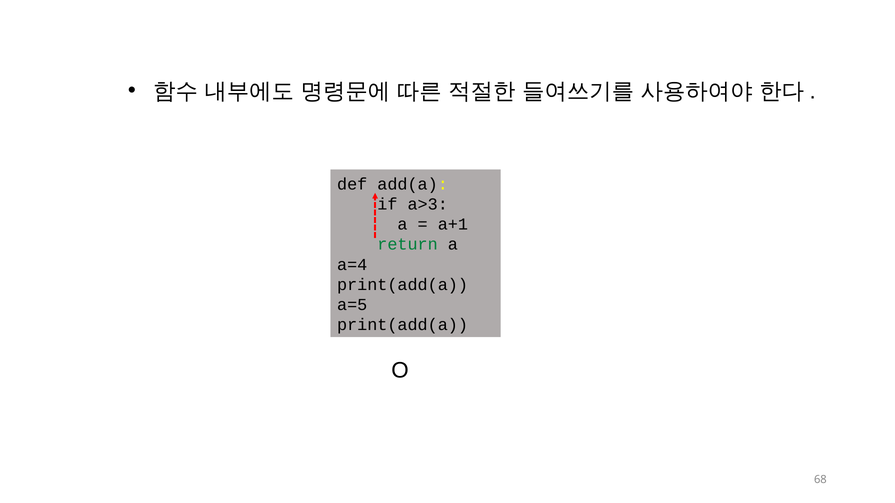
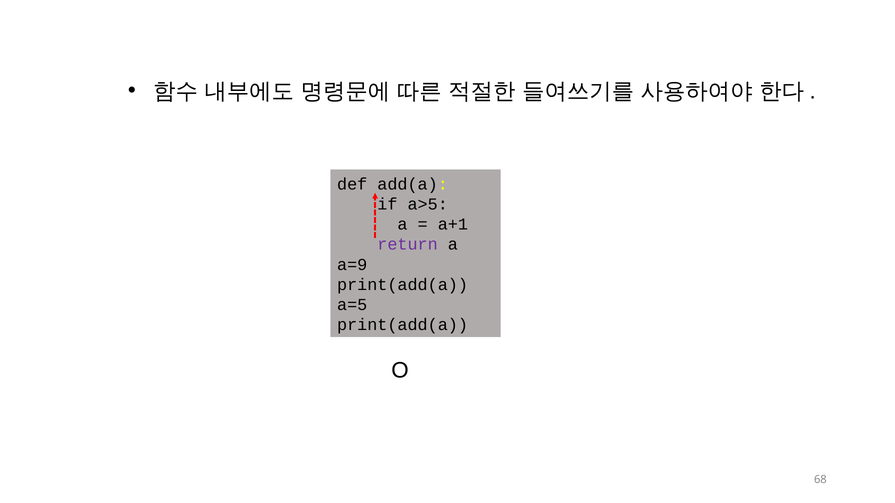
a>3: a>3 -> a>5
return colour: green -> purple
a=4: a=4 -> a=9
